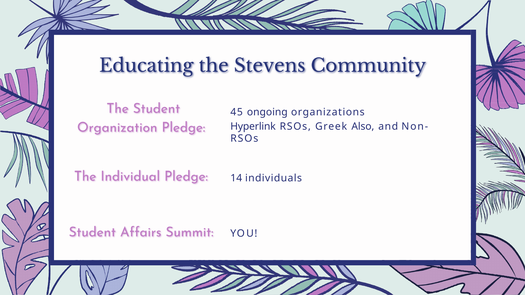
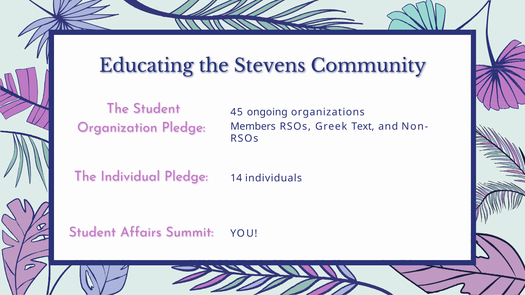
Hyperlink: Hyperlink -> Members
Also: Also -> Text
